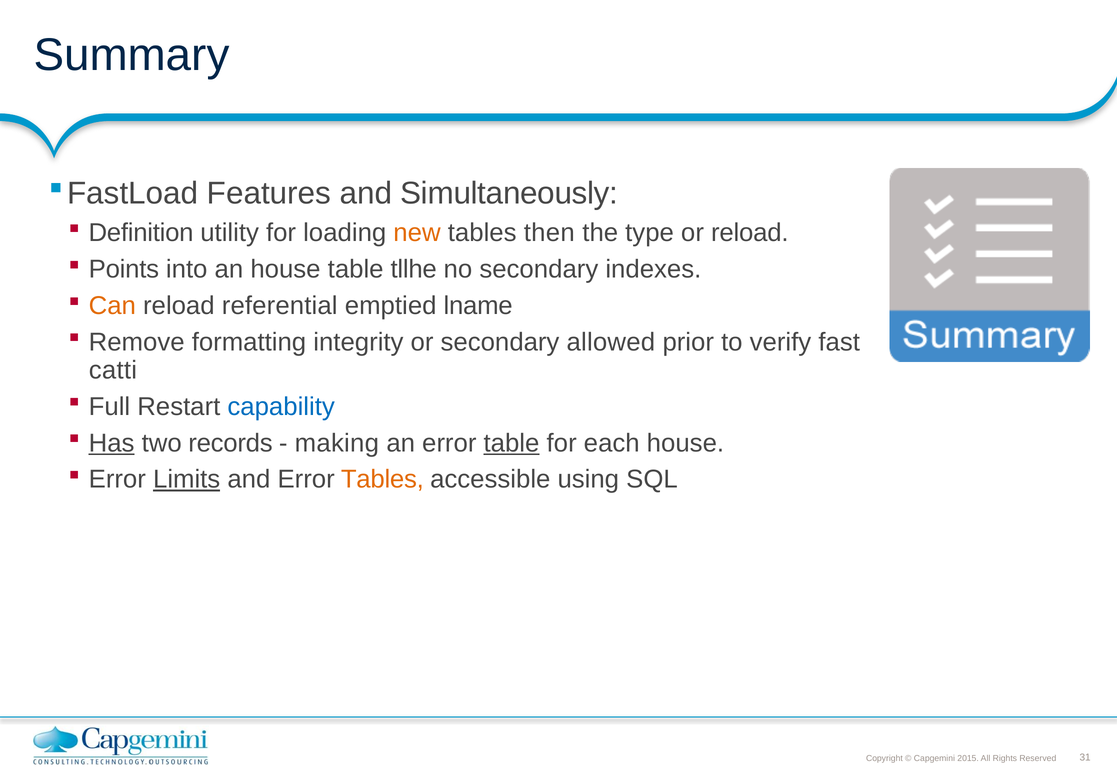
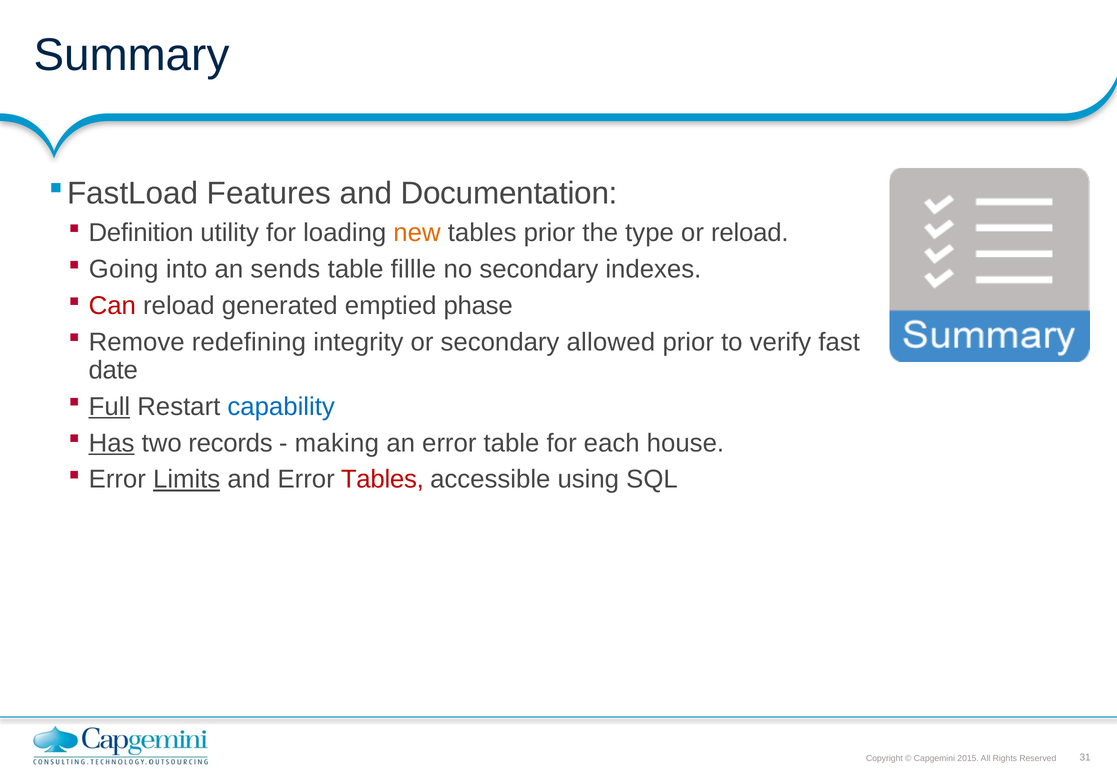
Simultaneously: Simultaneously -> Documentation
tables then: then -> prior
Points: Points -> Going
an house: house -> sends
tllhe: tllhe -> fillle
Can colour: orange -> red
referential: referential -> generated
lname: lname -> phase
formatting: formatting -> redefining
catti: catti -> date
Full underline: none -> present
table at (511, 443) underline: present -> none
Tables at (382, 480) colour: orange -> red
